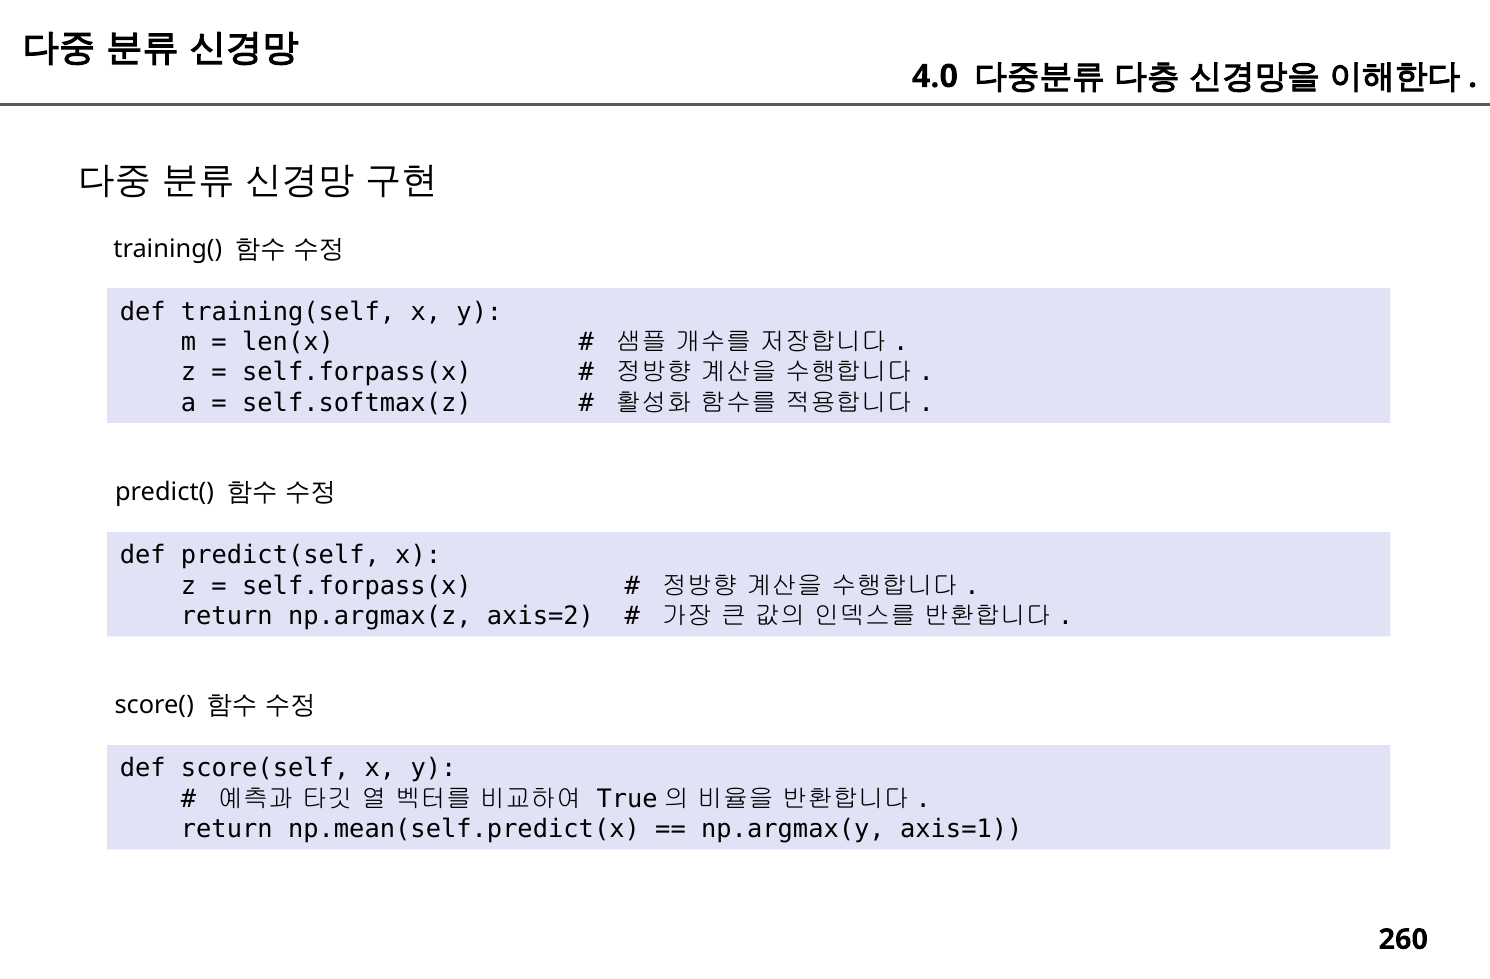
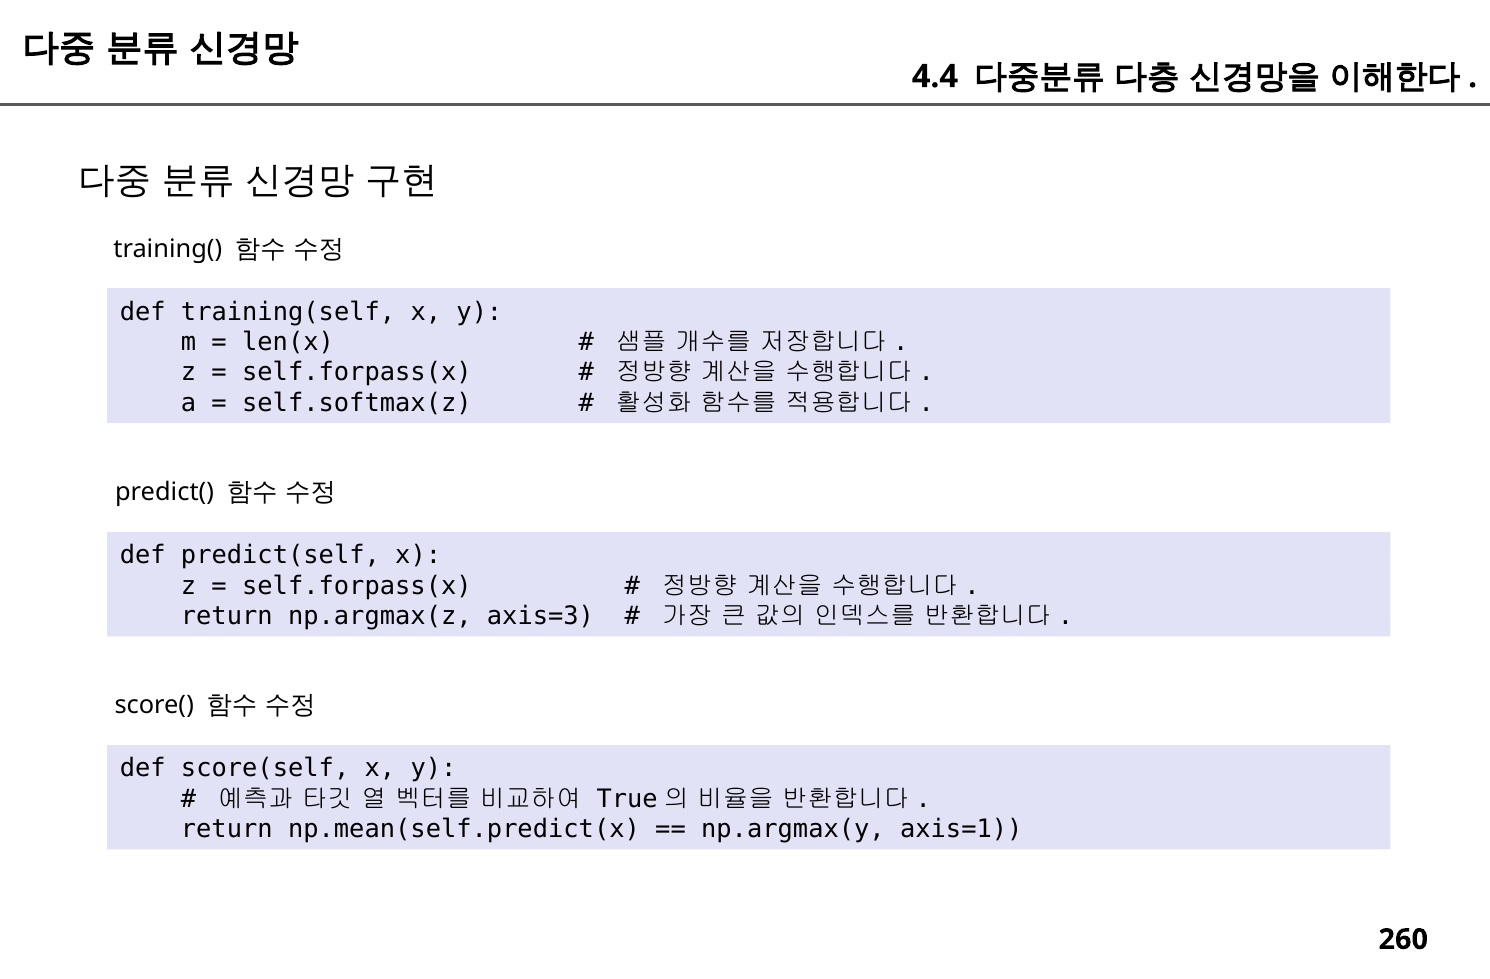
4.0: 4.0 -> 4.4
axis=2: axis=2 -> axis=3
